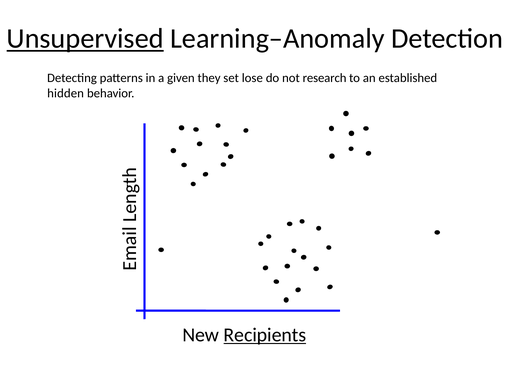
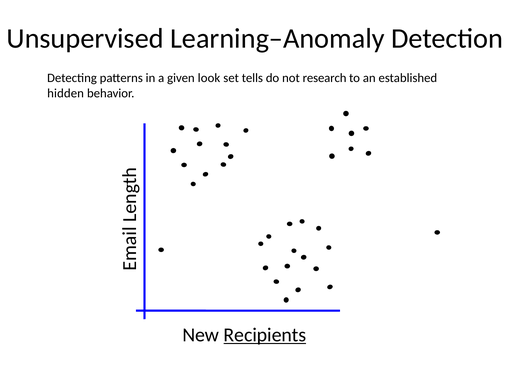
Unsupervised underline: present -> none
they: they -> look
lose: lose -> tells
